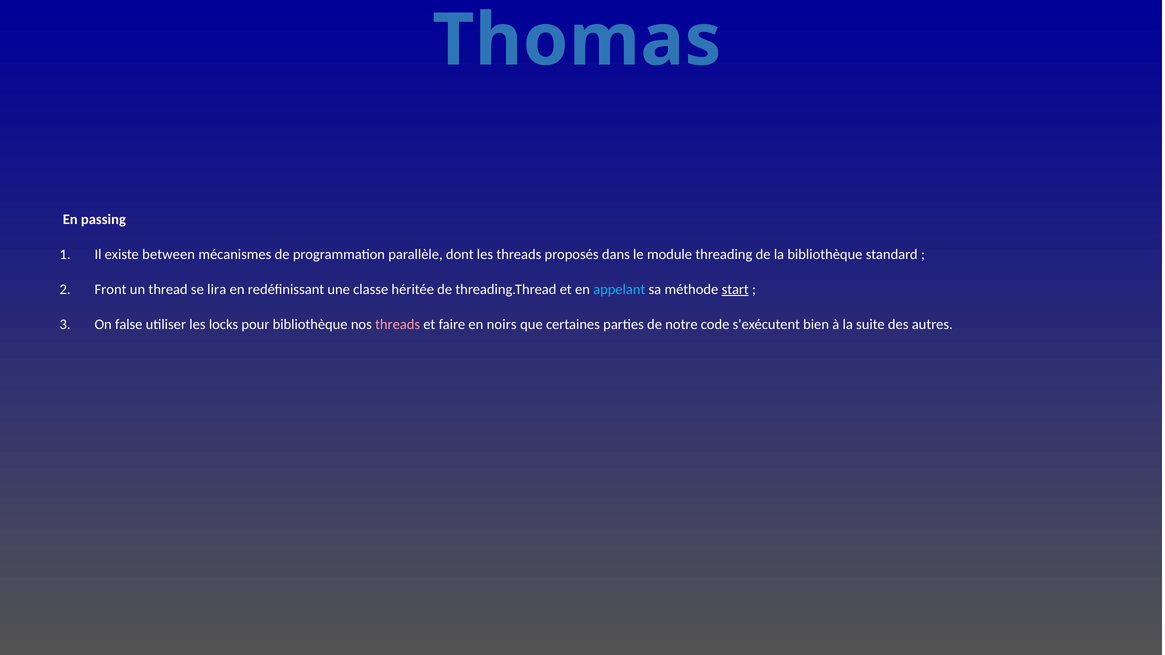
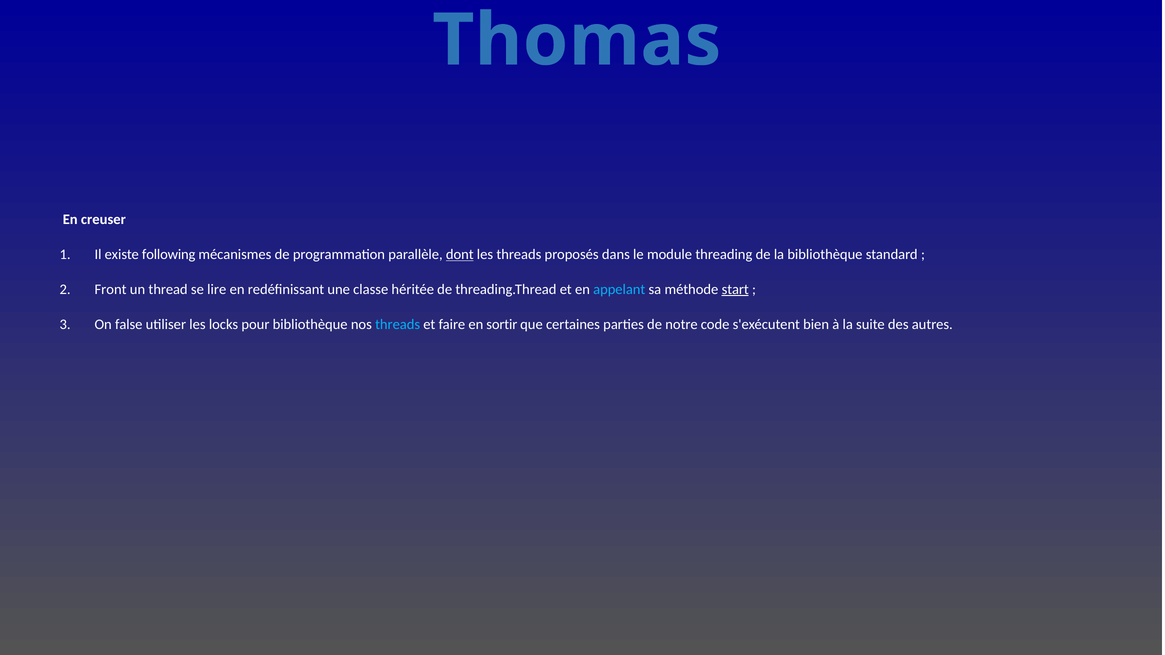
passing: passing -> creuser
between: between -> following
dont underline: none -> present
lira: lira -> lire
threads at (398, 324) colour: pink -> light blue
noirs: noirs -> sortir
